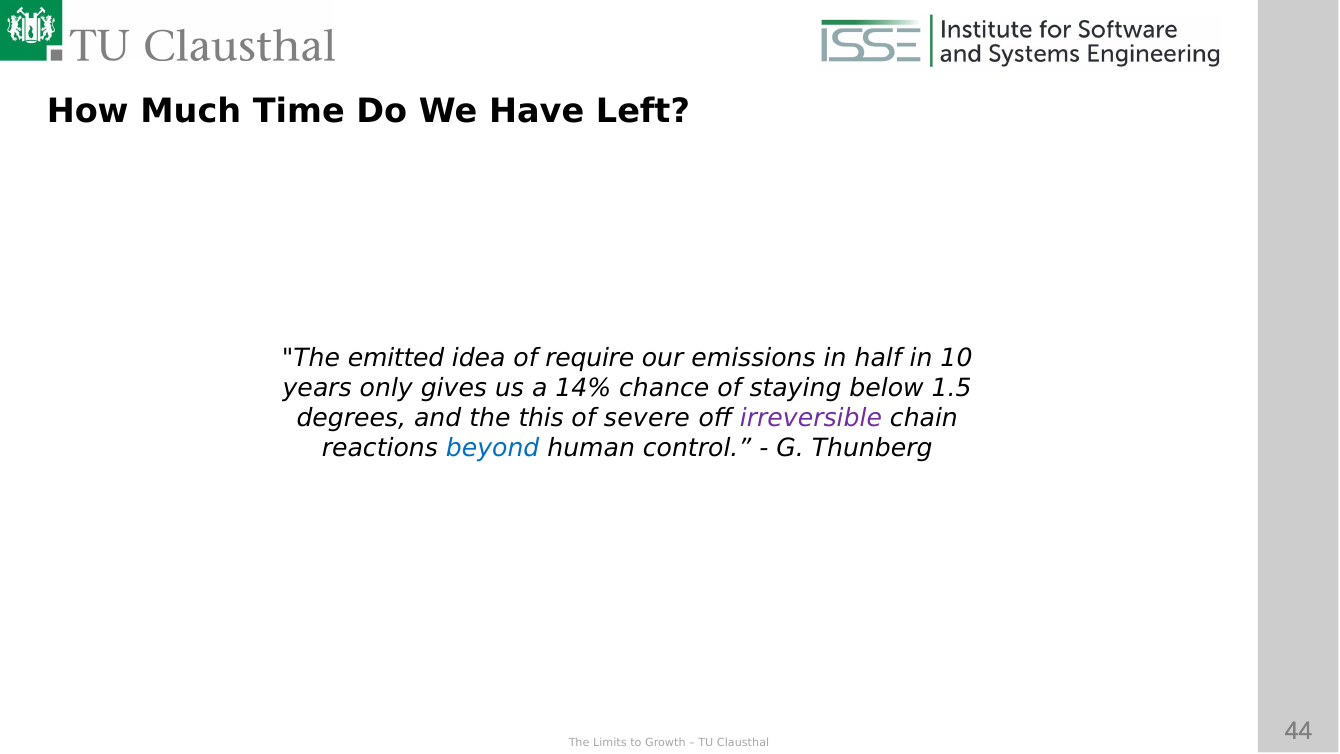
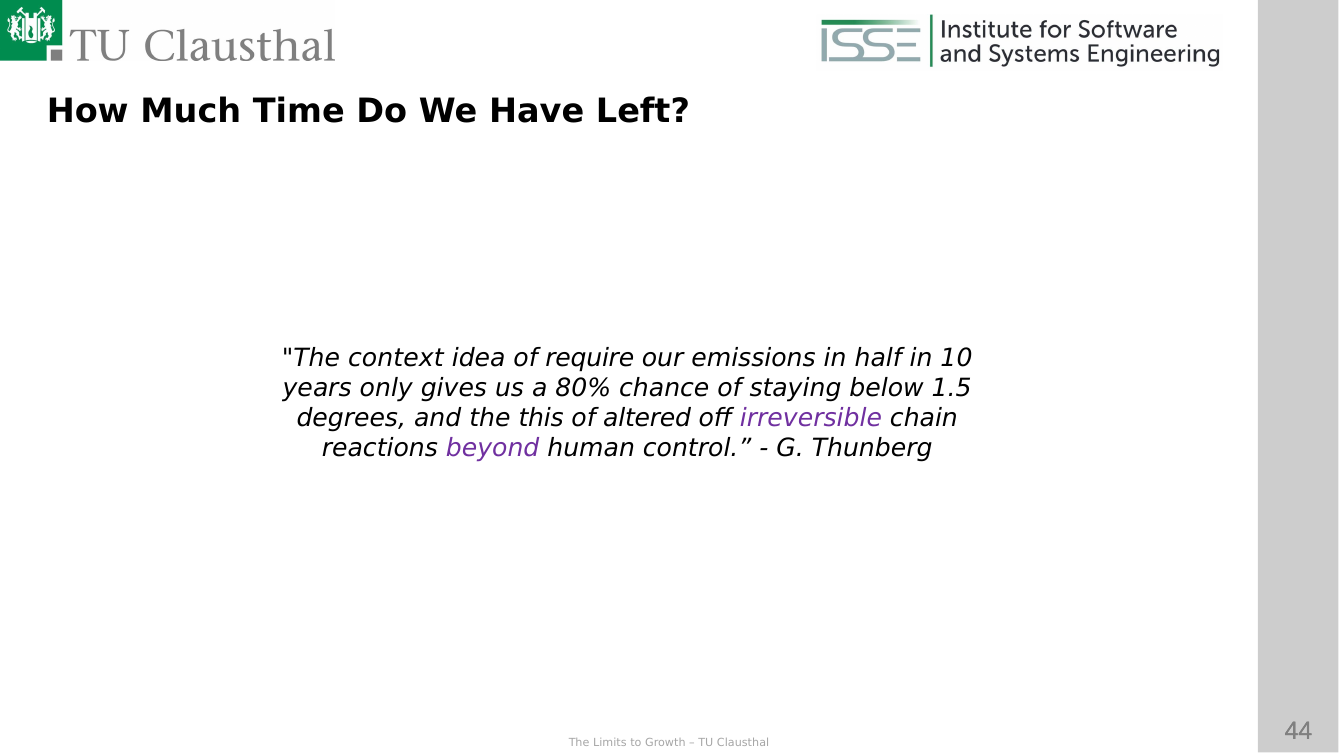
emitted: emitted -> context
14%: 14% -> 80%
severe: severe -> altered
beyond colour: blue -> purple
